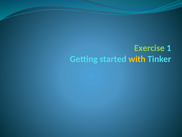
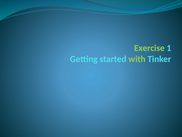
with colour: yellow -> light green
